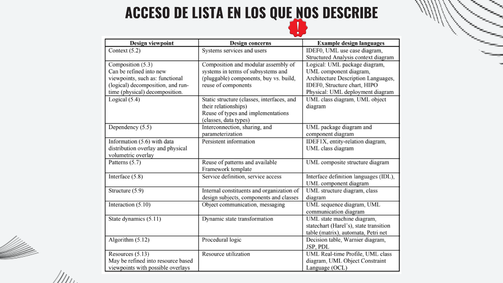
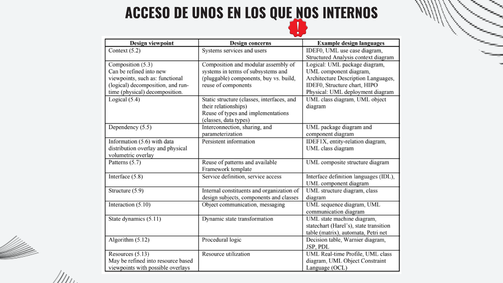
LISTA: LISTA -> UNOS
DESCRIBE: DESCRIBE -> INTERNOS
